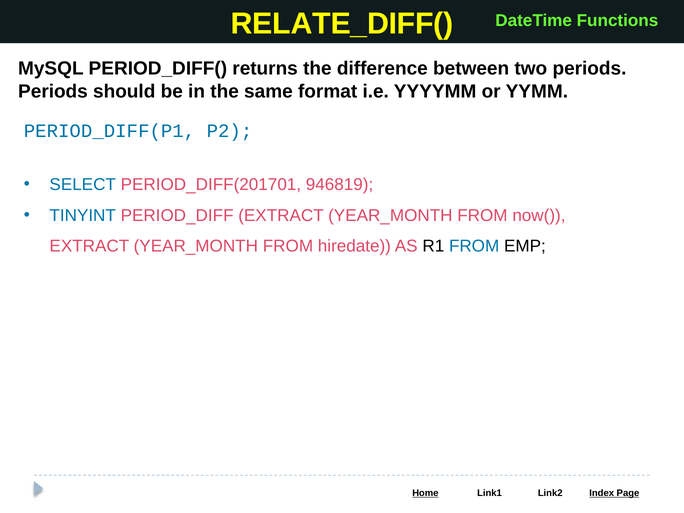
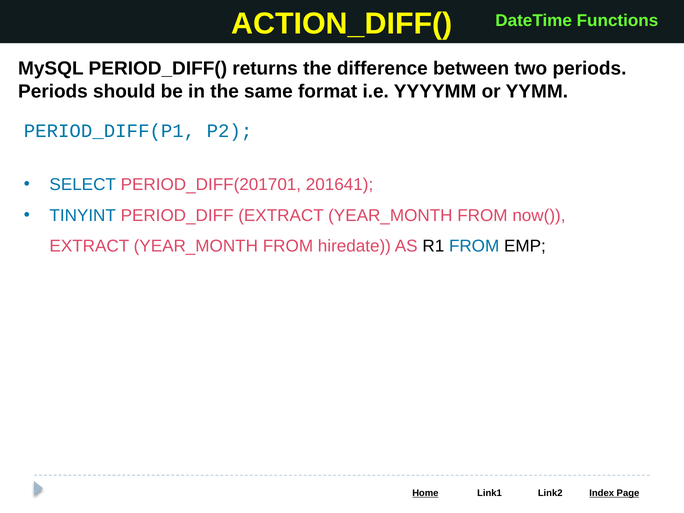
RELATE_DIFF(: RELATE_DIFF( -> ACTION_DIFF(
946819: 946819 -> 201641
